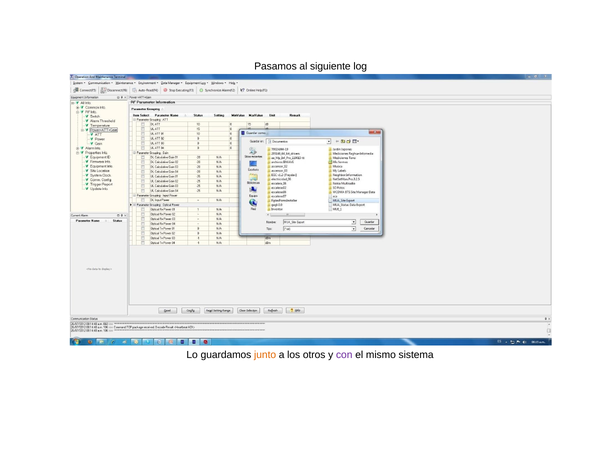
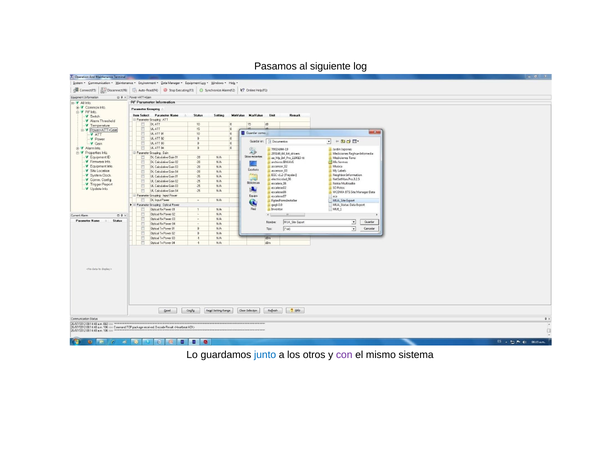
junto colour: orange -> blue
